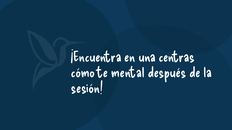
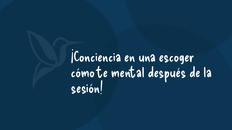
¡Encuentra: ¡Encuentra -> ¡Conciencia
centras: centras -> escoger
